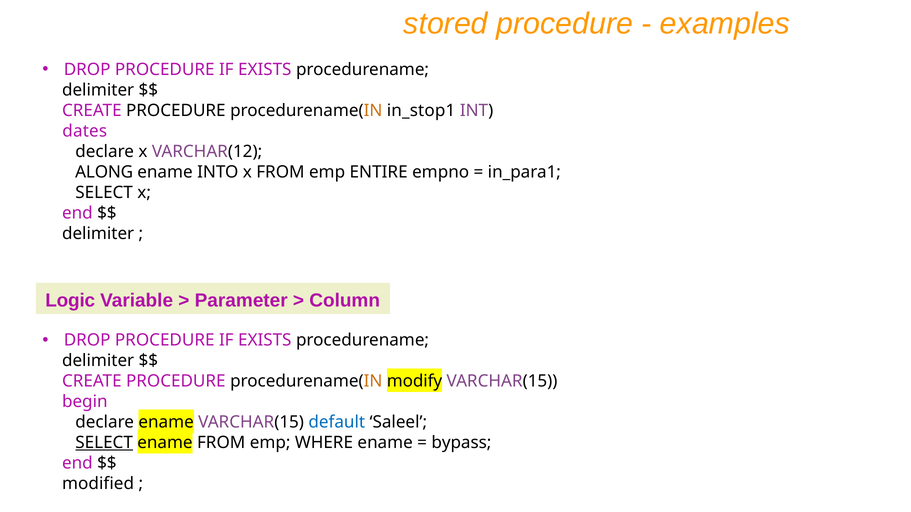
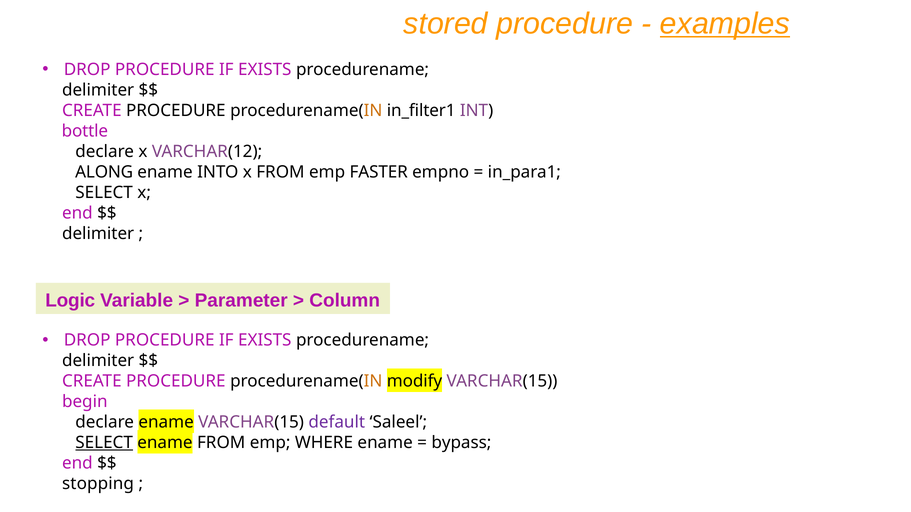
examples underline: none -> present
in_stop1: in_stop1 -> in_filter1
dates: dates -> bottle
ENTIRE: ENTIRE -> FASTER
default colour: blue -> purple
modified: modified -> stopping
